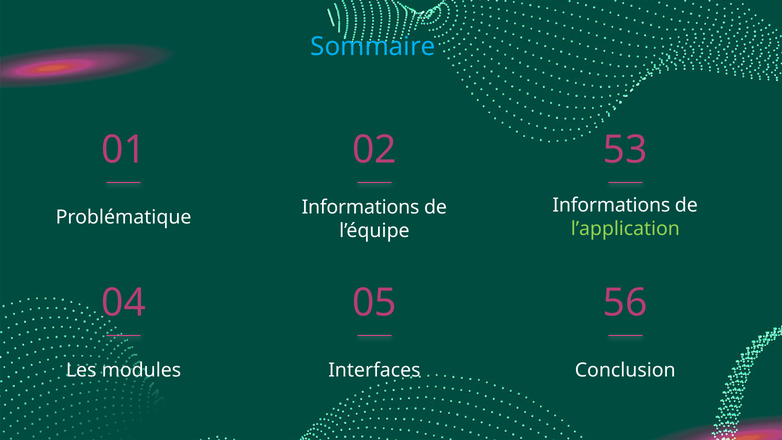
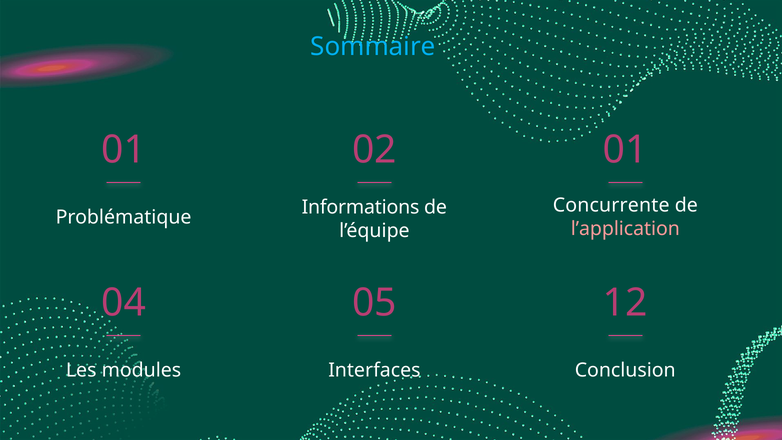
02 53: 53 -> 01
Informations at (611, 205): Informations -> Concurrente
l’application colour: light green -> pink
56: 56 -> 12
